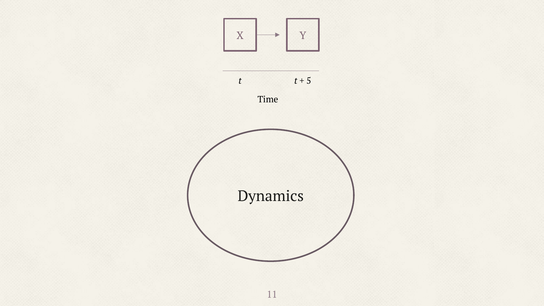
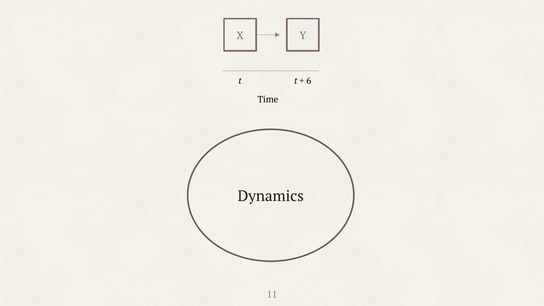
5: 5 -> 6
